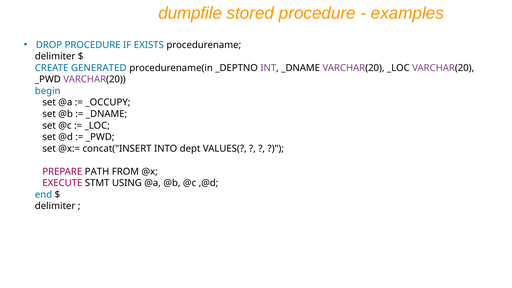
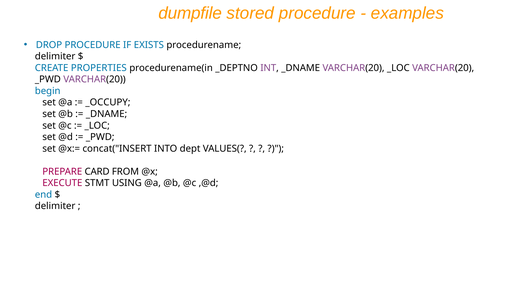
GENERATED: GENERATED -> PROPERTIES
PATH: PATH -> CARD
